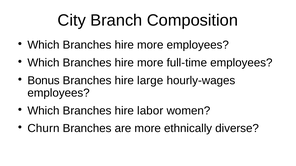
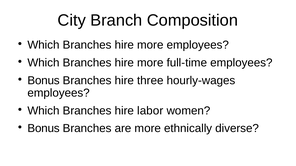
large: large -> three
Churn at (43, 129): Churn -> Bonus
